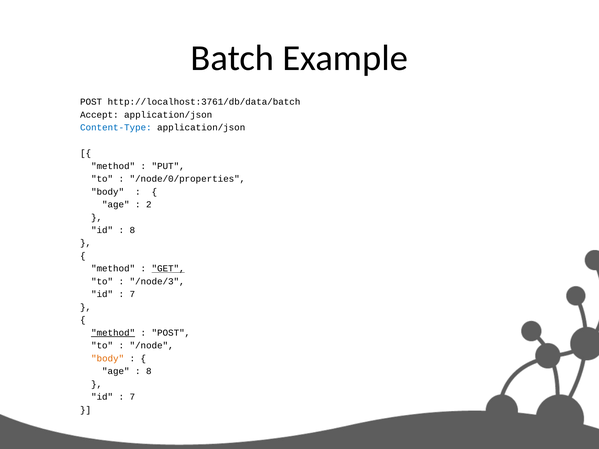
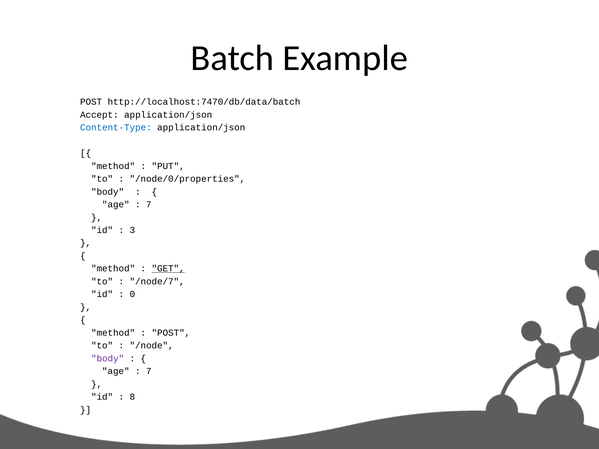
http://localhost:3761/db/data/batch: http://localhost:3761/db/data/batch -> http://localhost:7470/db/data/batch
2 at (149, 205): 2 -> 7
8 at (132, 230): 8 -> 3
/node/3: /node/3 -> /node/7
7 at (132, 294): 7 -> 0
method at (113, 333) underline: present -> none
body at (108, 359) colour: orange -> purple
8 at (149, 371): 8 -> 7
7 at (132, 397): 7 -> 8
